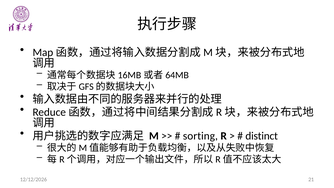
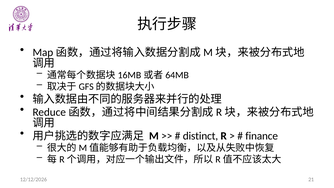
sorting: sorting -> distinct
distinct: distinct -> finance
